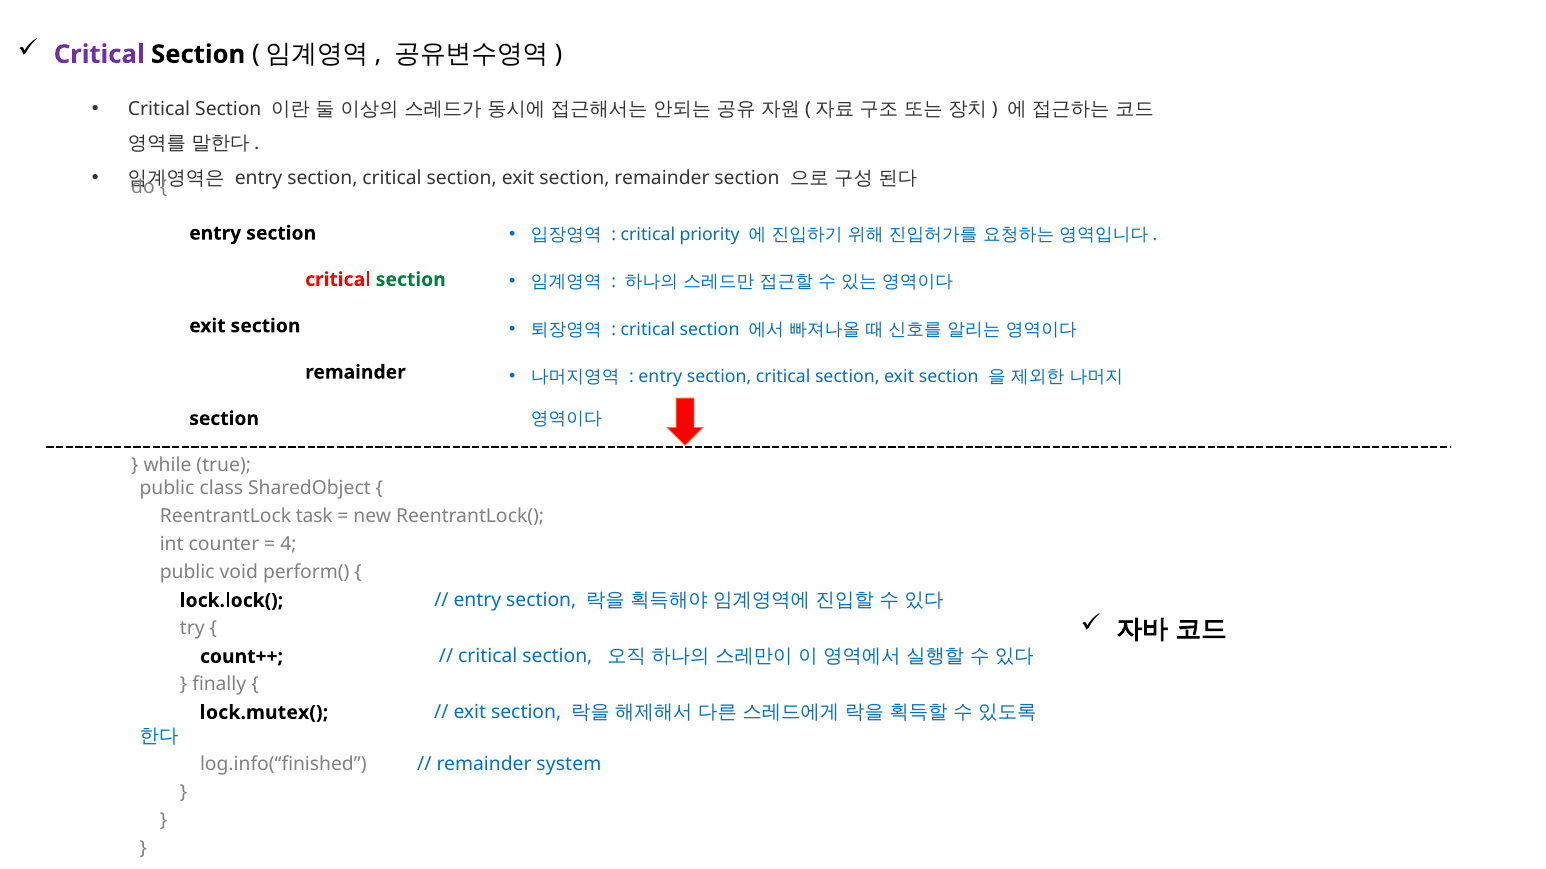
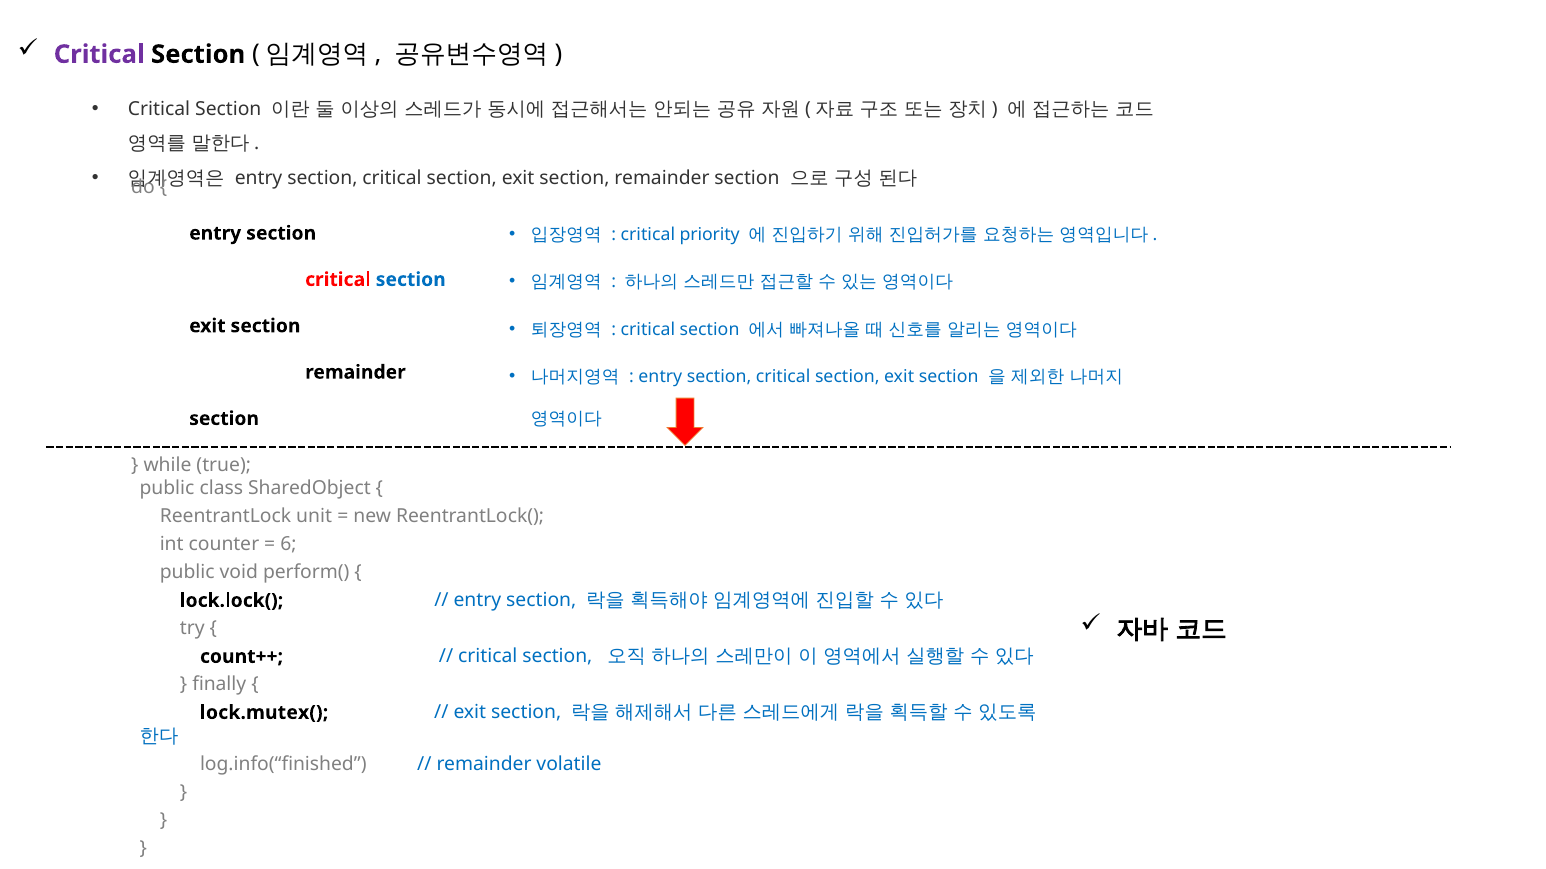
section at (411, 280) colour: green -> blue
task: task -> unit
4: 4 -> 6
system: system -> volatile
